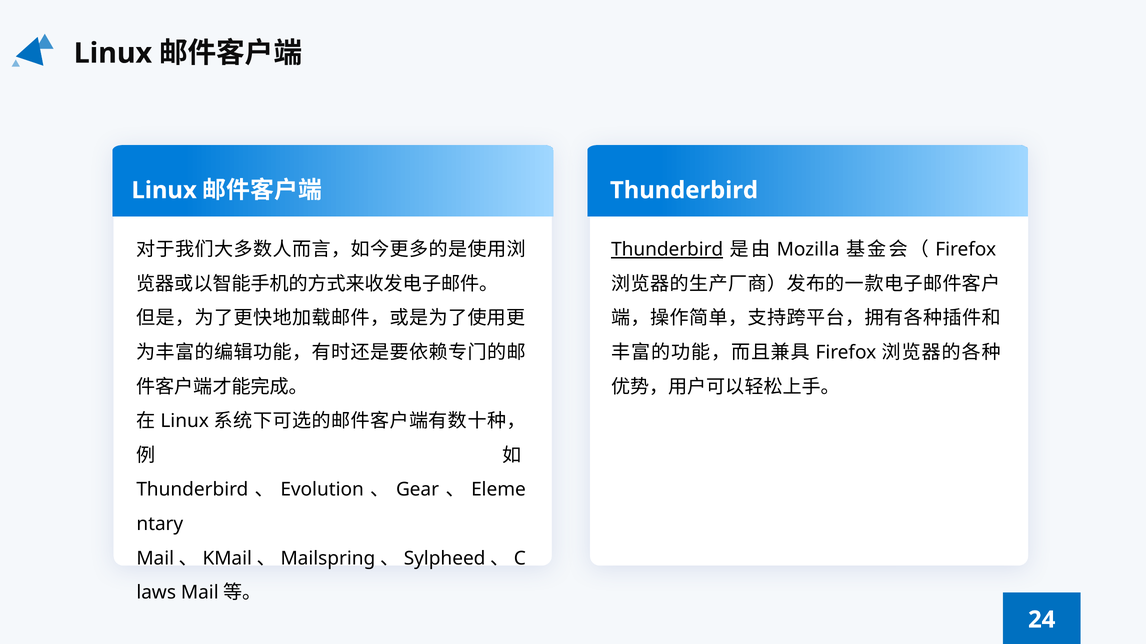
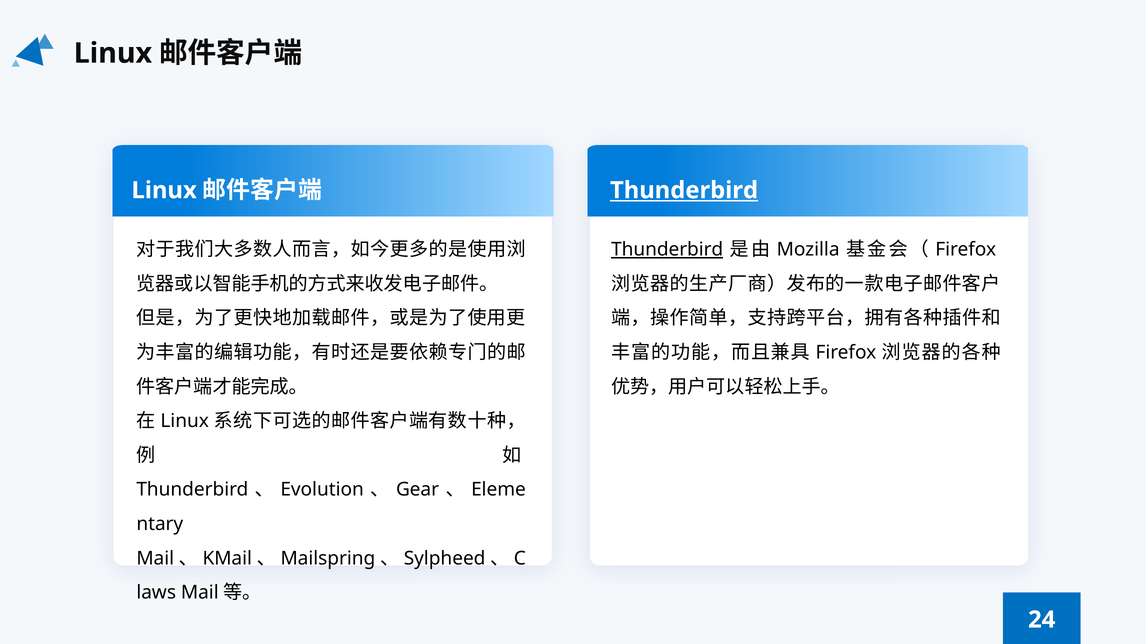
Thunderbird at (684, 191) underline: none -> present
